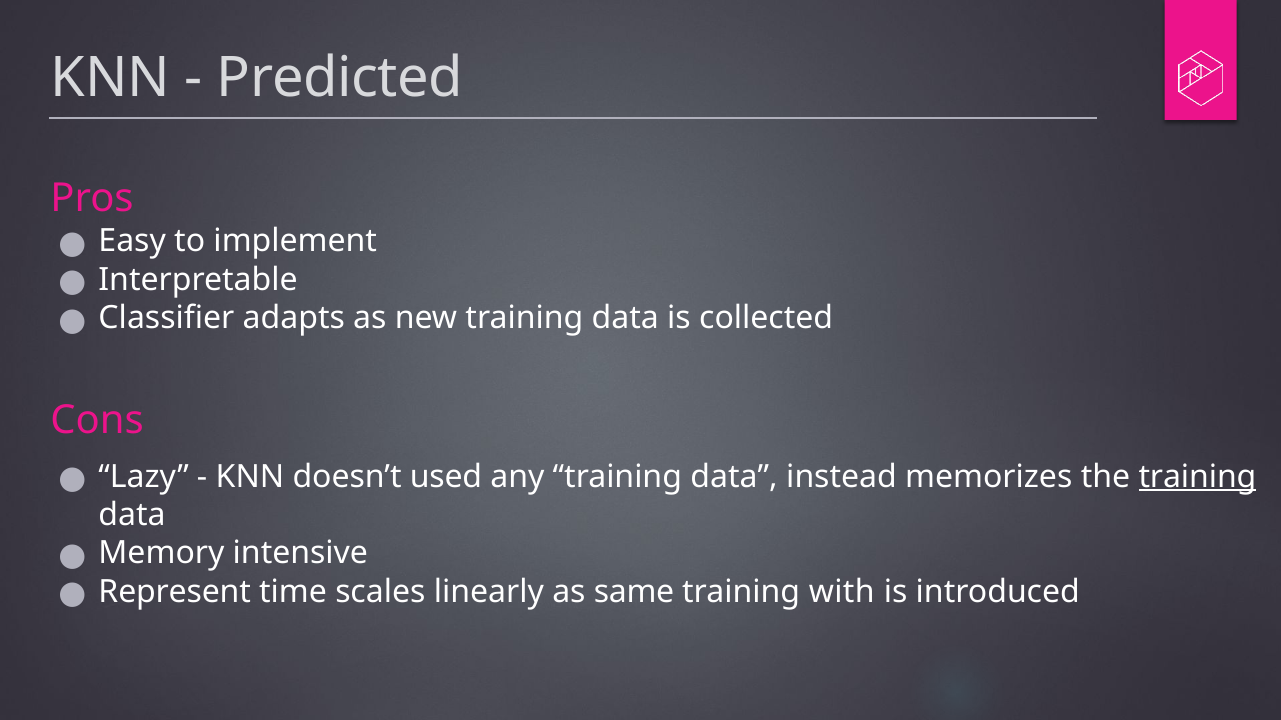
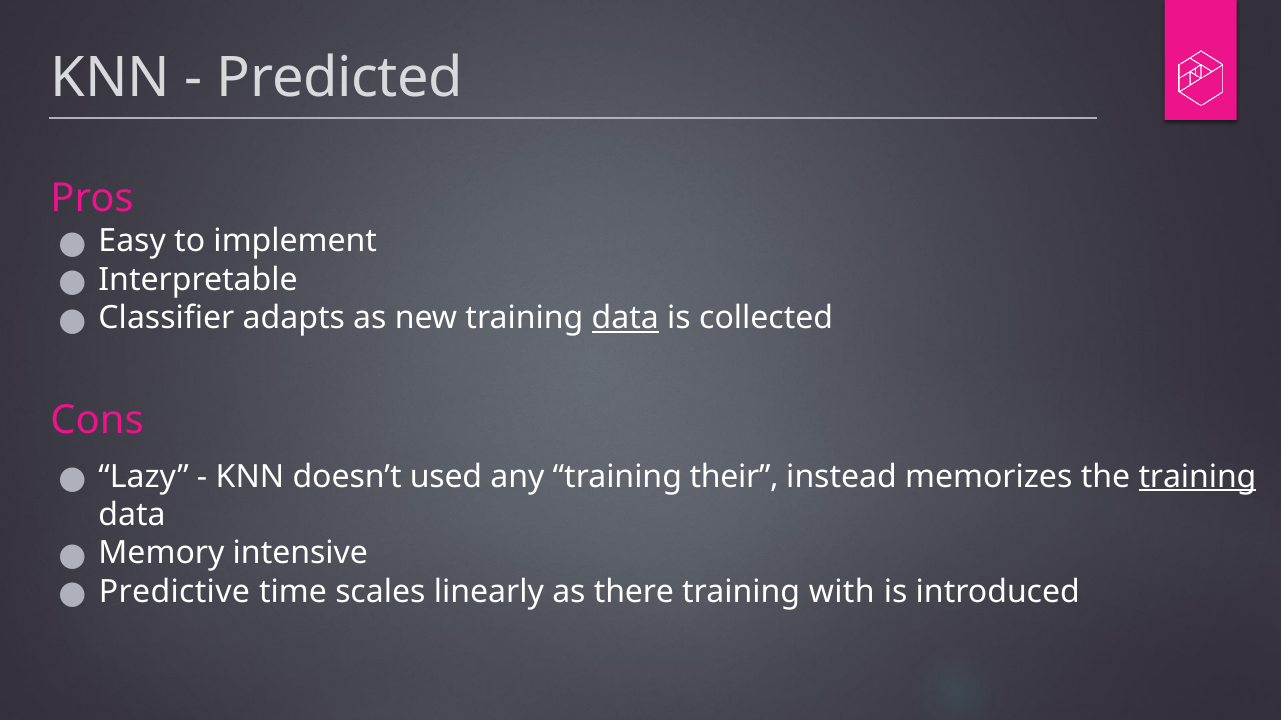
data at (625, 318) underline: none -> present
any training data: data -> their
Represent: Represent -> Predictive
same: same -> there
